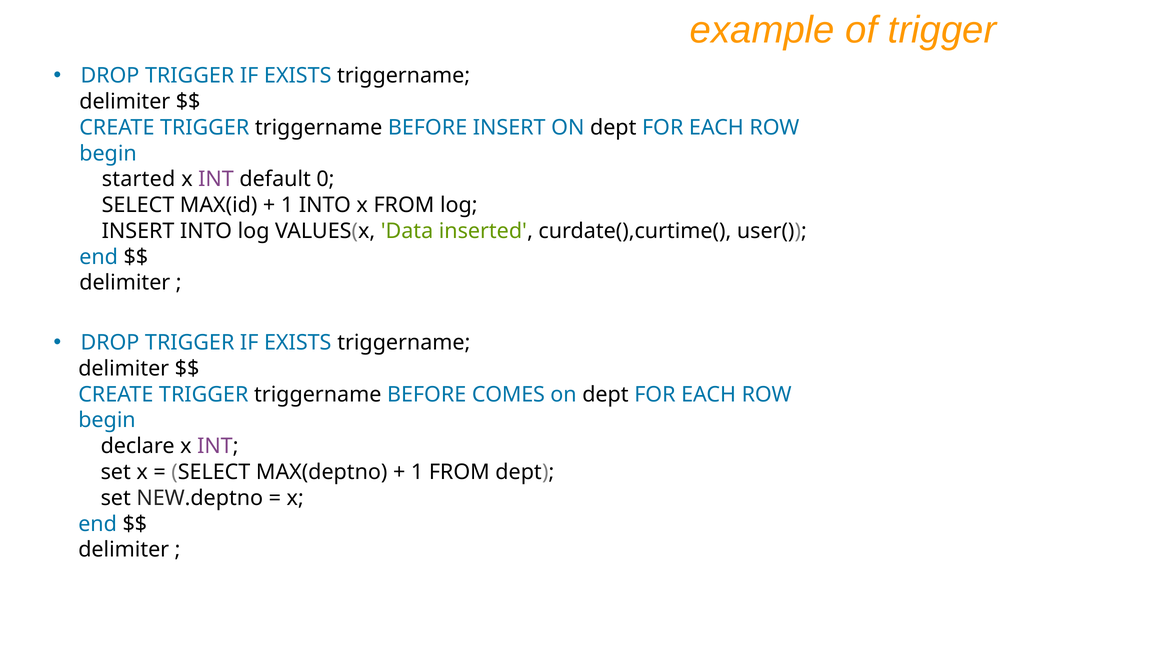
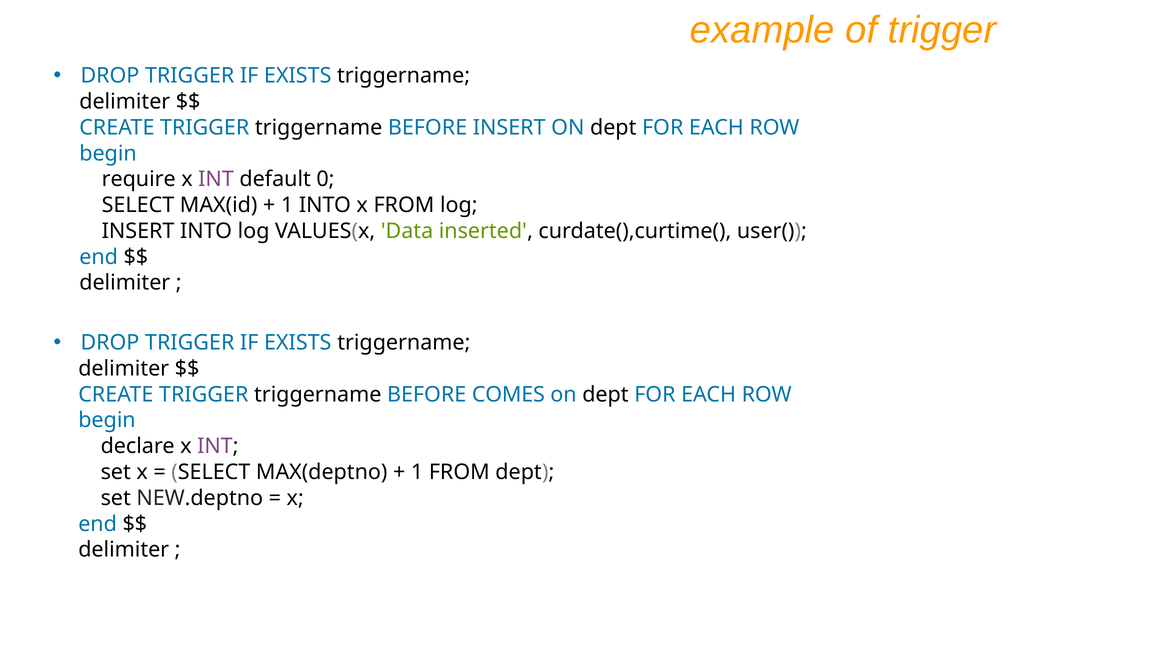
started: started -> require
